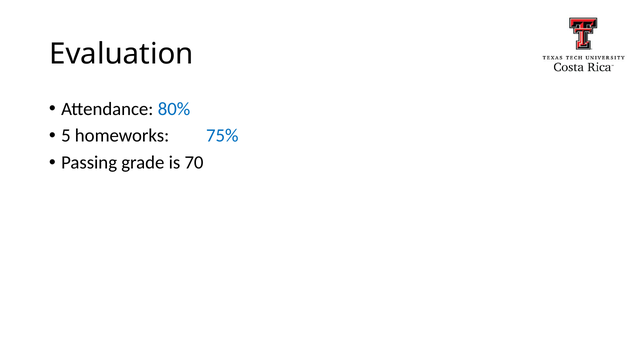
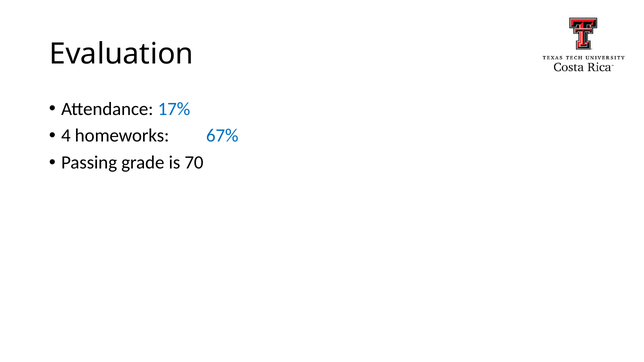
80%: 80% -> 17%
5: 5 -> 4
75%: 75% -> 67%
